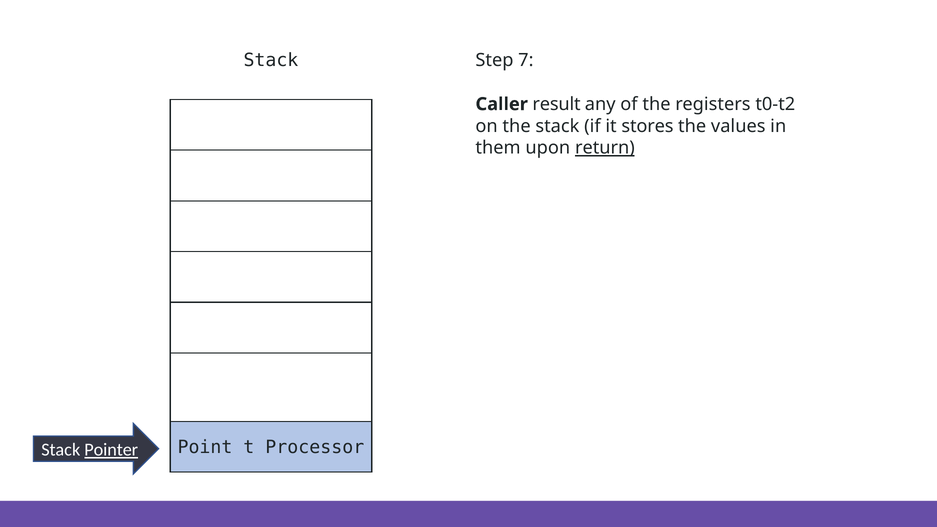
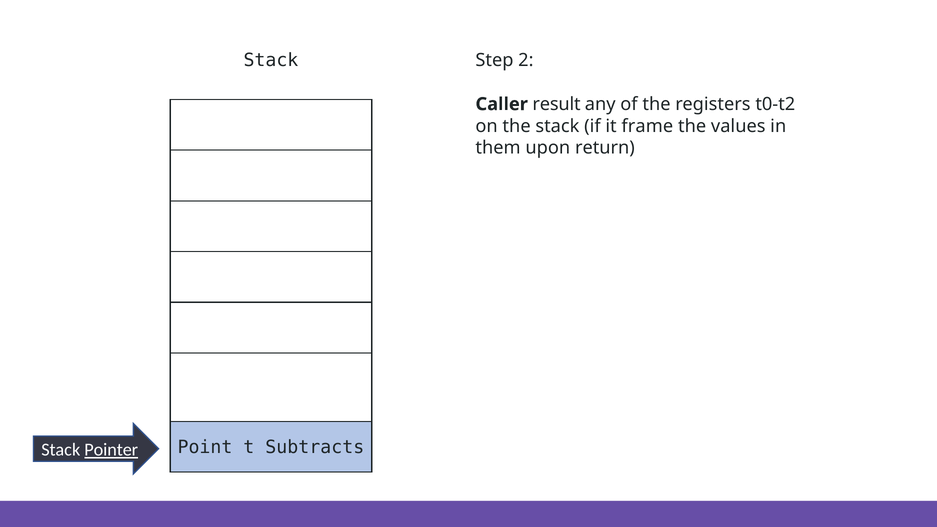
7: 7 -> 2
stores: stores -> frame
return underline: present -> none
Processor: Processor -> Subtracts
